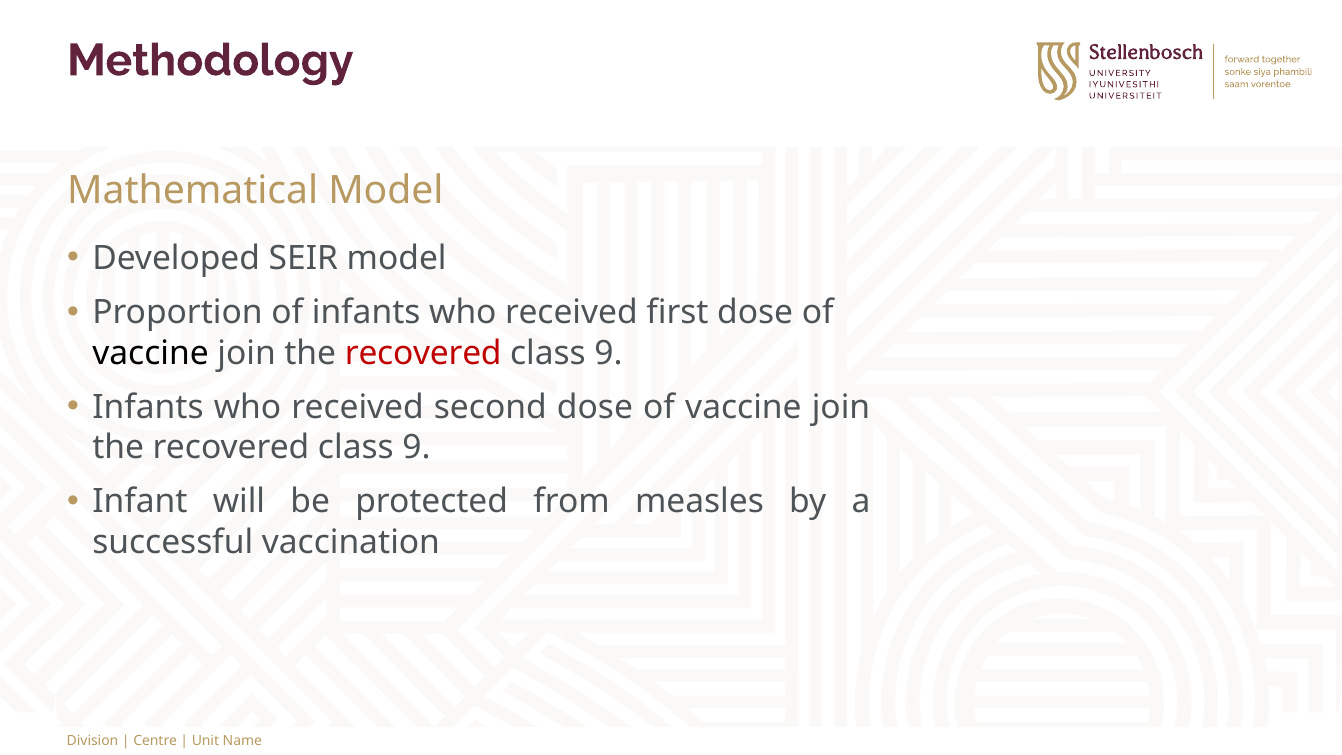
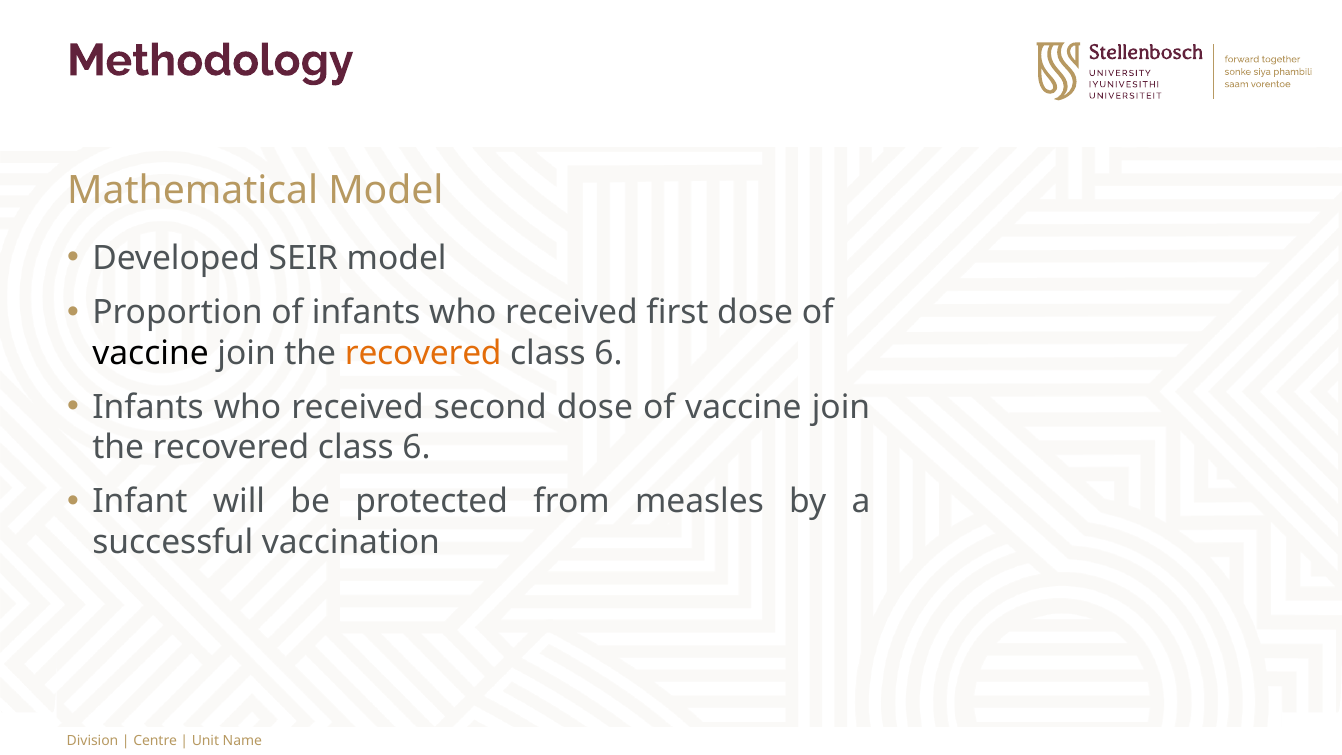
recovered at (423, 353) colour: red -> orange
9 at (609, 353): 9 -> 6
9 at (417, 448): 9 -> 6
